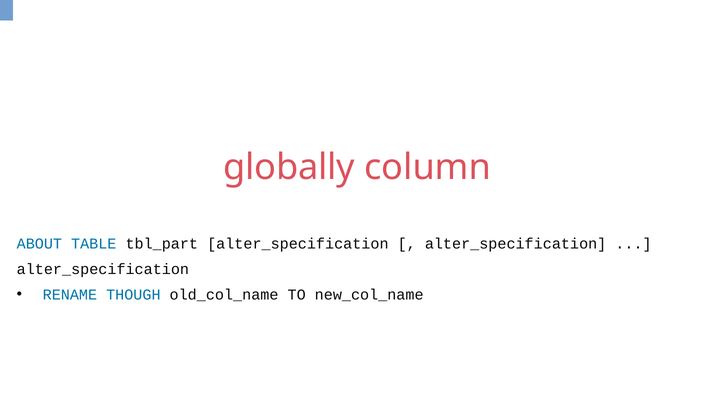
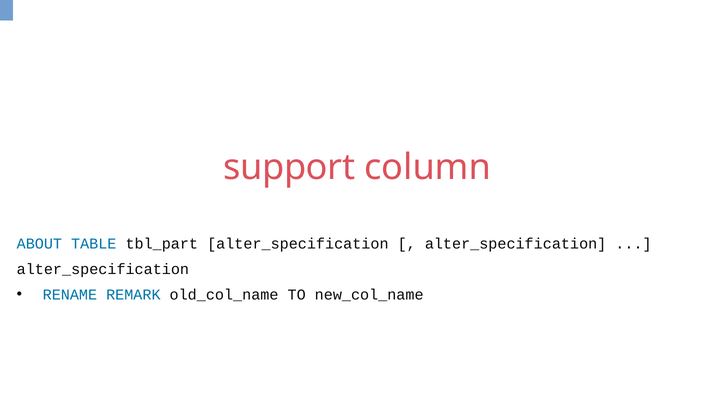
globally: globally -> support
THOUGH: THOUGH -> REMARK
